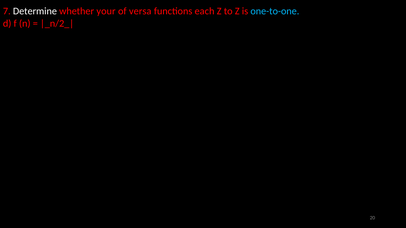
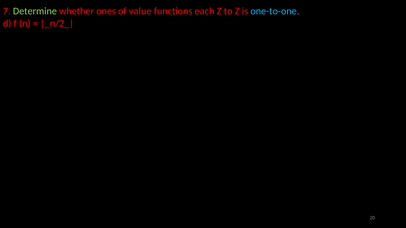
Determine colour: white -> light green
your: your -> ones
versa: versa -> value
